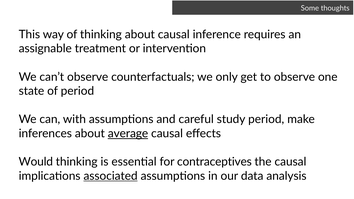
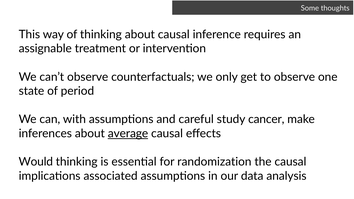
study period: period -> cancer
contraceptives: contraceptives -> randomization
associated underline: present -> none
